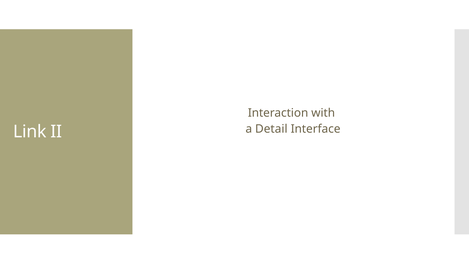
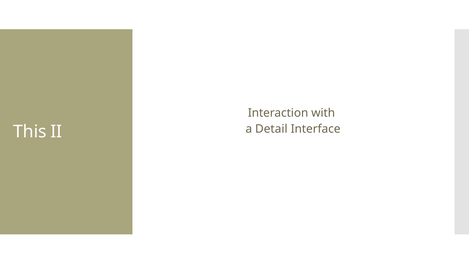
Link: Link -> This
